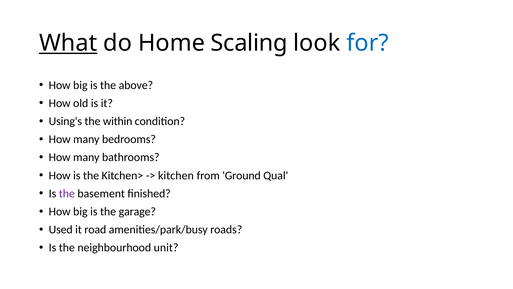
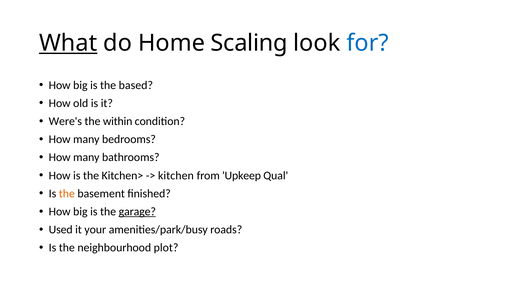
above: above -> based
Using's: Using's -> Were's
Ground: Ground -> Upkeep
the at (67, 193) colour: purple -> orange
garage underline: none -> present
road: road -> your
unit: unit -> plot
